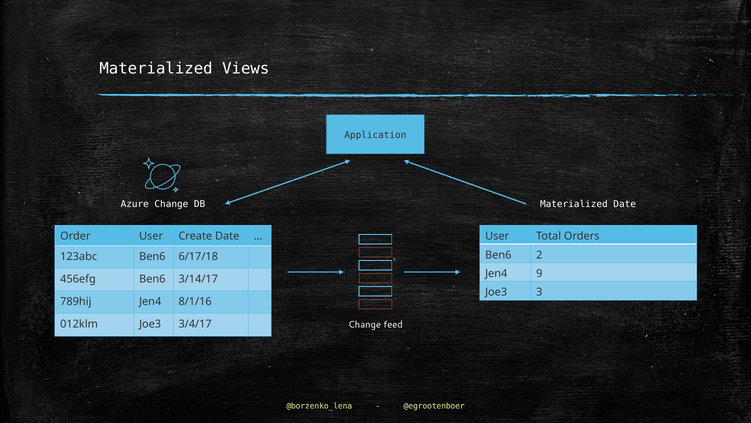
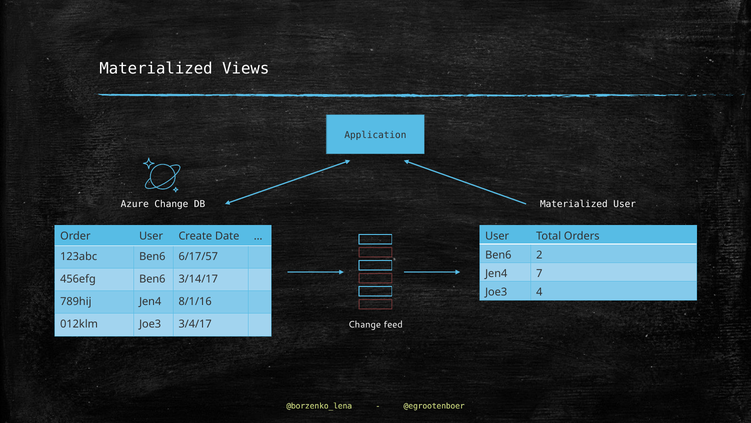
Materialized Date: Date -> User
6/17/18: 6/17/18 -> 6/17/57
9: 9 -> 7
3: 3 -> 4
